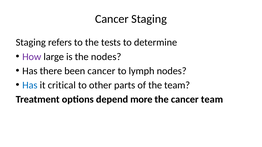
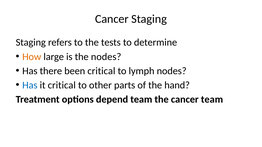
How colour: purple -> orange
been cancer: cancer -> critical
the team: team -> hand
depend more: more -> team
